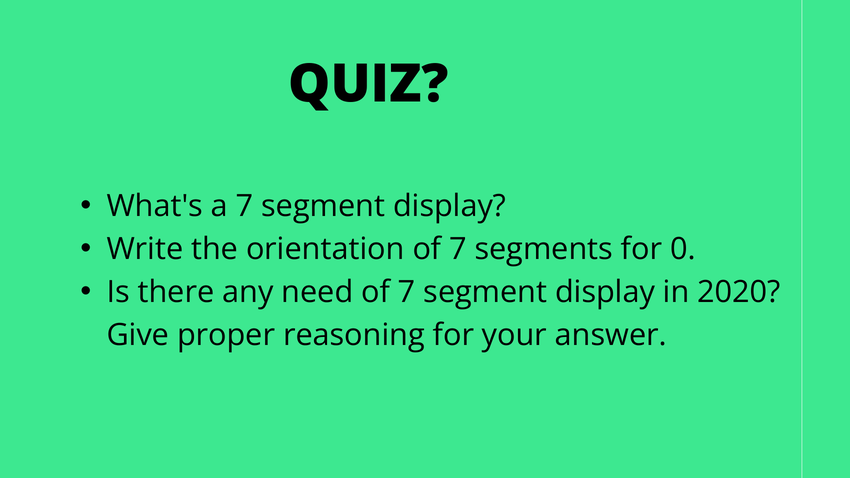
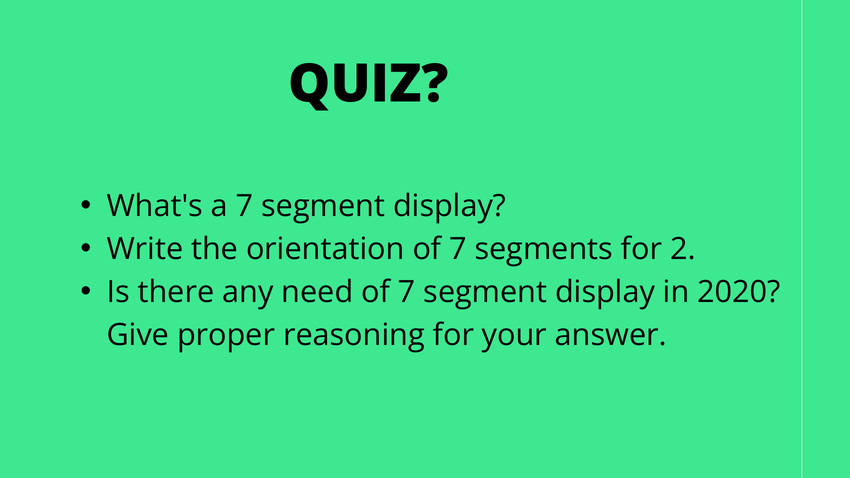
0: 0 -> 2
